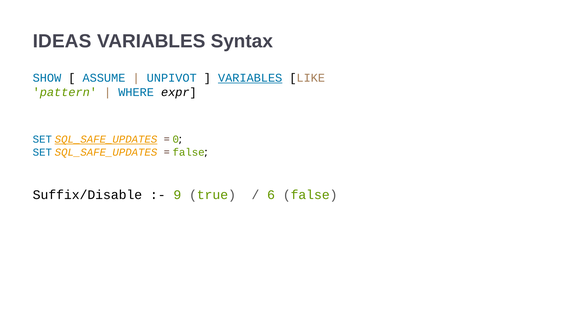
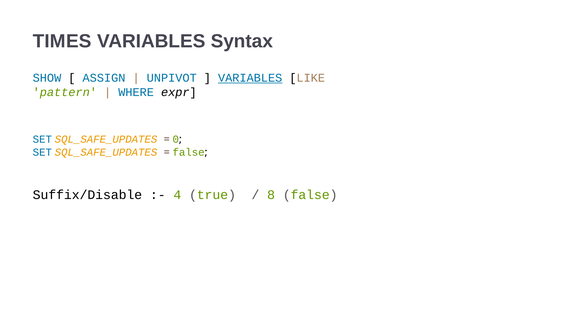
IDEAS: IDEAS -> TIMES
ASSUME: ASSUME -> ASSIGN
SQL_SAFE_UPDATES at (106, 139) underline: present -> none
9: 9 -> 4
6: 6 -> 8
